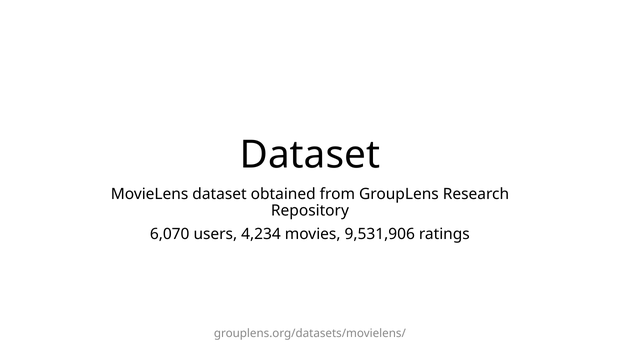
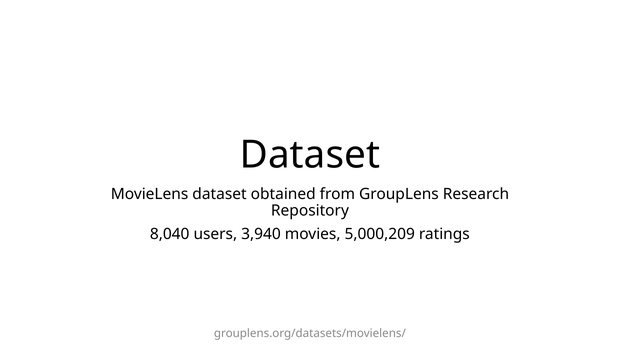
6,070: 6,070 -> 8,040
4,234: 4,234 -> 3,940
9,531,906: 9,531,906 -> 5,000,209
